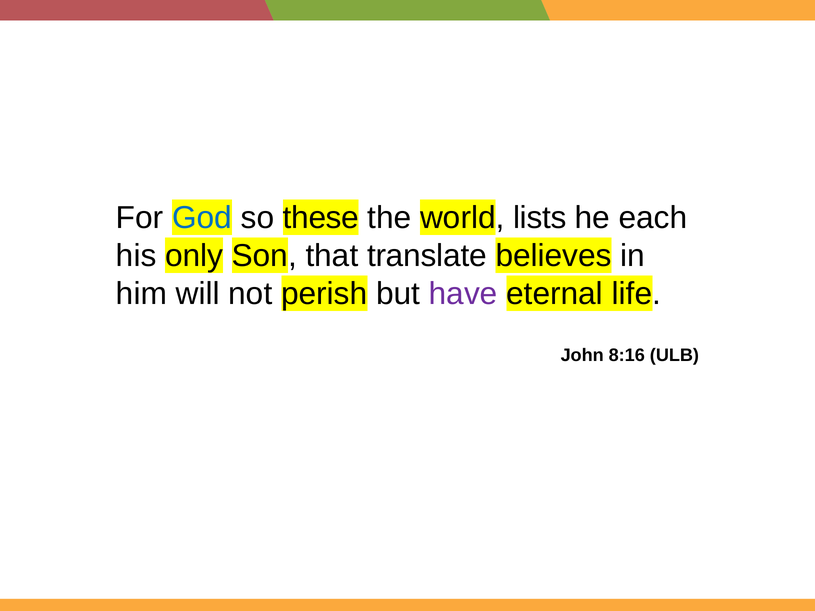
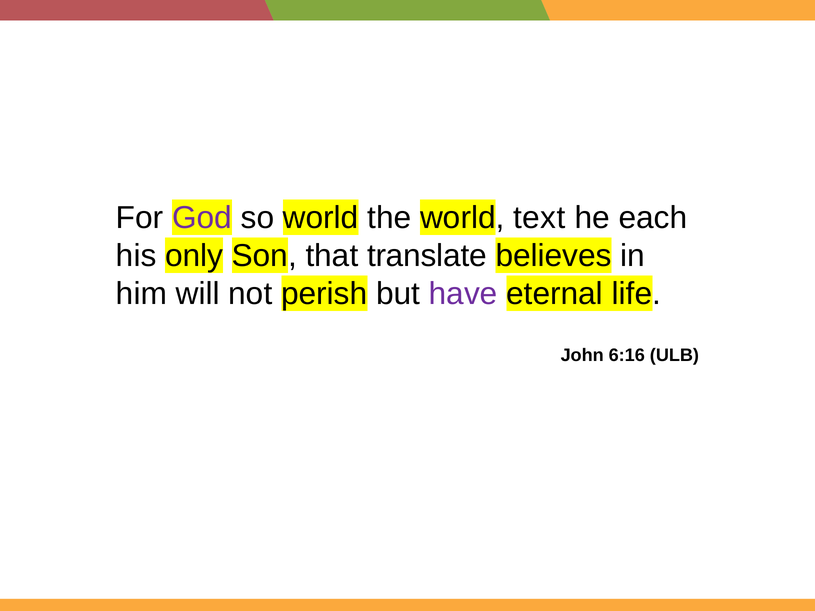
God colour: blue -> purple
so these: these -> world
lists: lists -> text
8:16: 8:16 -> 6:16
